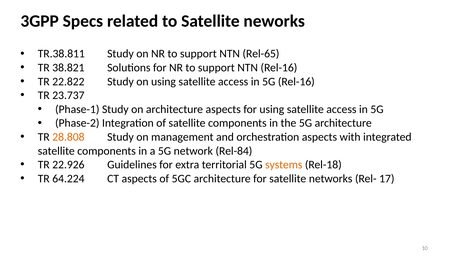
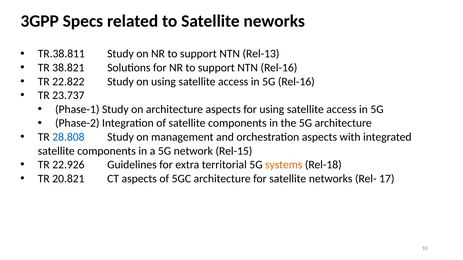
Rel-65: Rel-65 -> Rel-13
28.808 colour: orange -> blue
Rel-84: Rel-84 -> Rel-15
64.224: 64.224 -> 20.821
